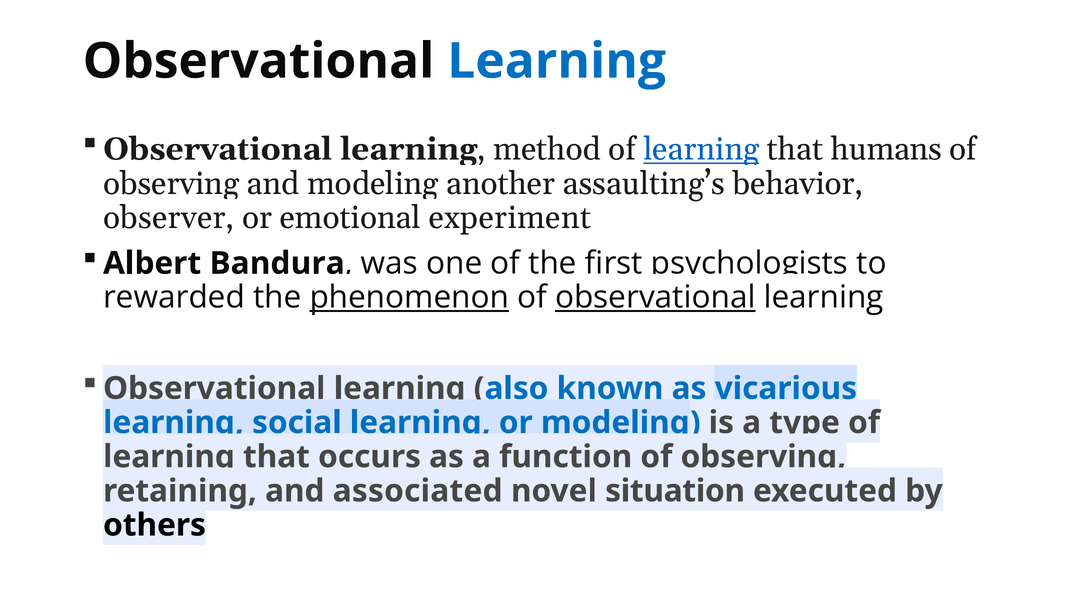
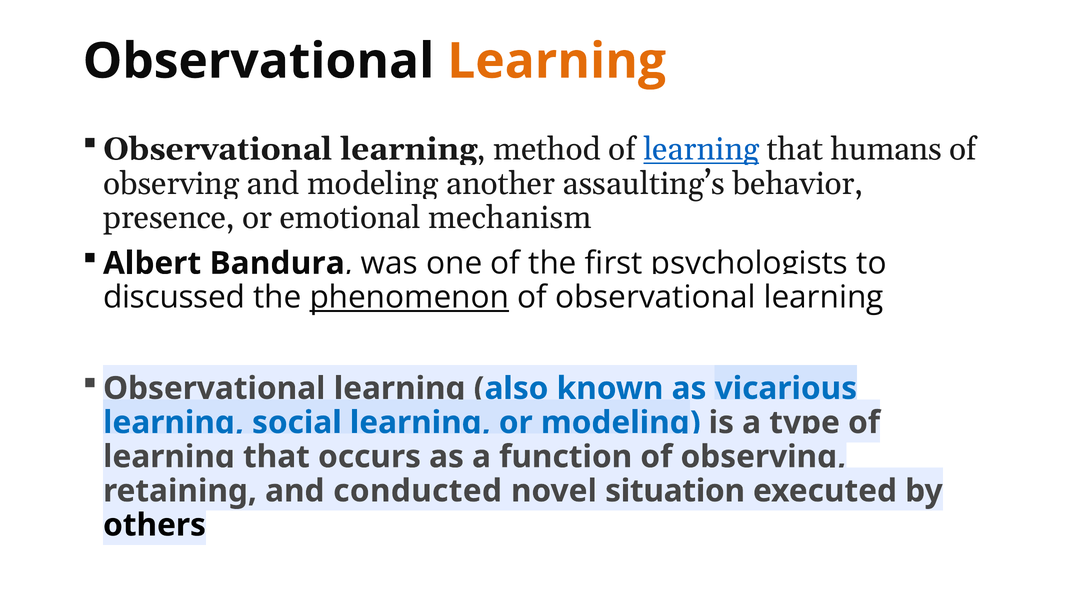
Learning at (557, 61) colour: blue -> orange
observer: observer -> presence
experiment: experiment -> mechanism
rewarded: rewarded -> discussed
observational at (655, 298) underline: present -> none
associated: associated -> conducted
